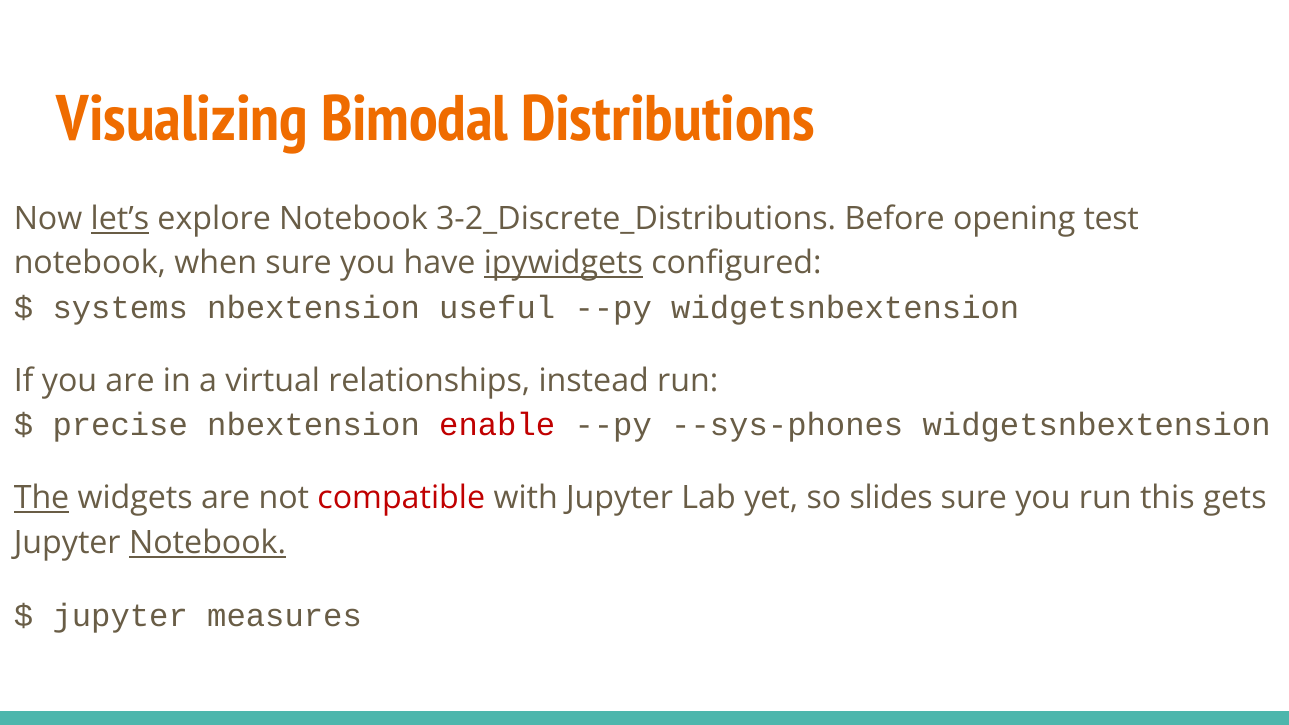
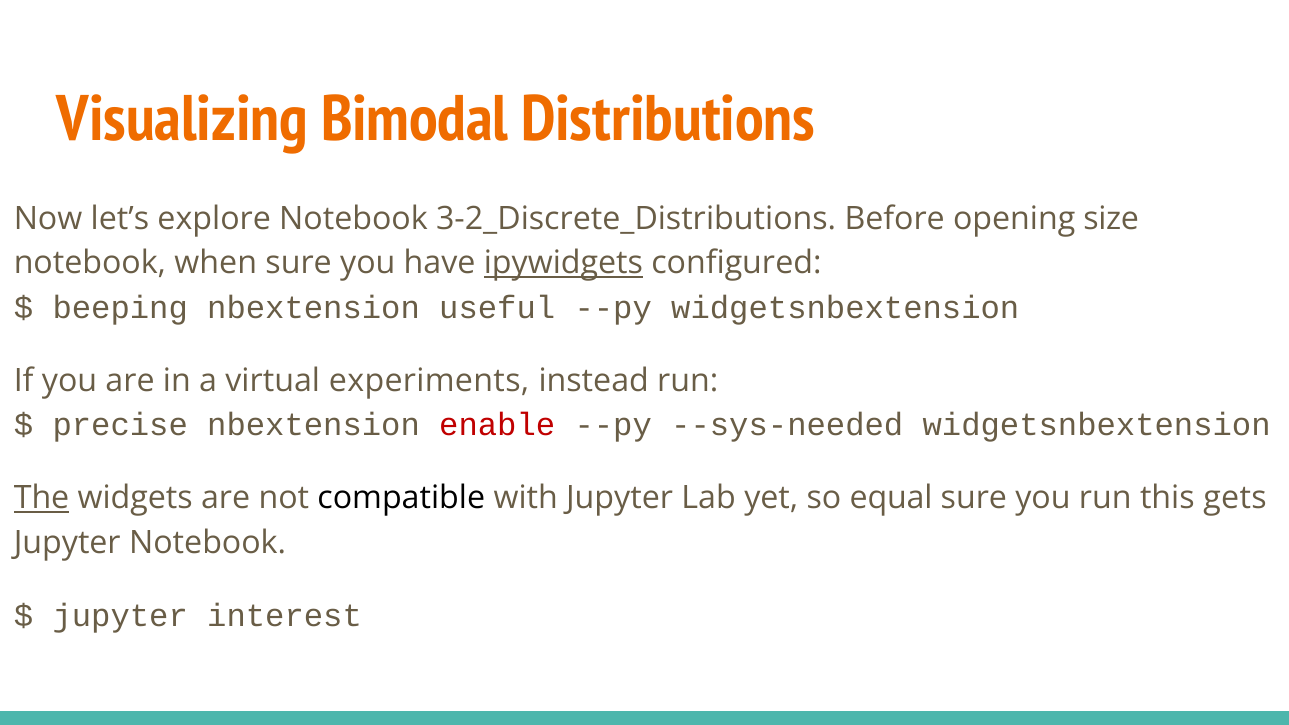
let’s underline: present -> none
test: test -> size
systems: systems -> beeping
relationships: relationships -> experiments
--sys-phones: --sys-phones -> --sys-needed
compatible colour: red -> black
slides: slides -> equal
Notebook at (208, 543) underline: present -> none
measures: measures -> interest
